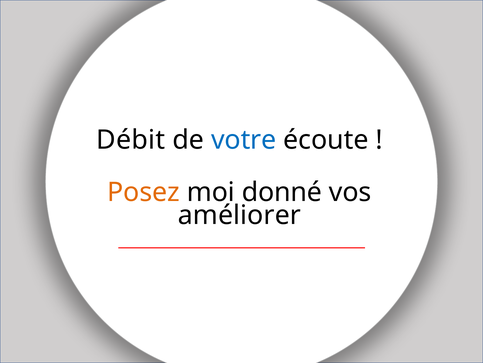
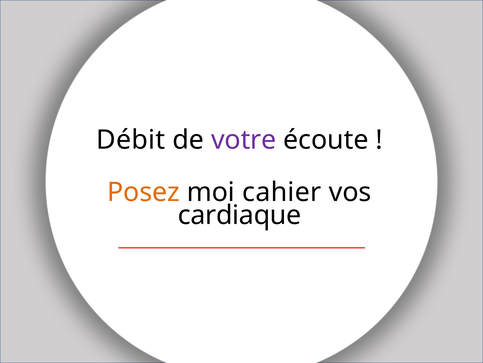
votre colour: blue -> purple
donné: donné -> cahier
améliorer: améliorer -> cardiaque
